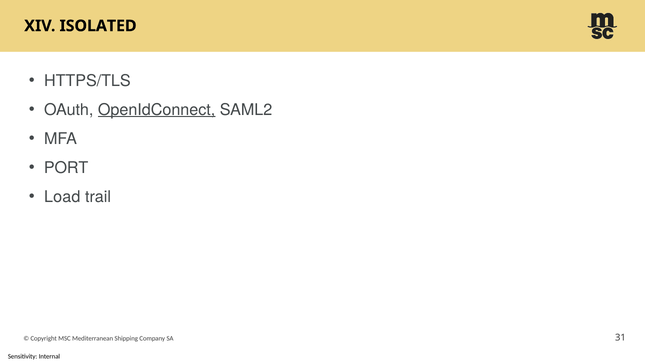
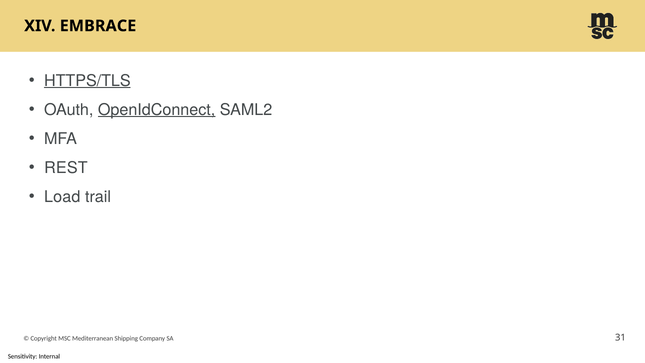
ISOLATED: ISOLATED -> EMBRACE
HTTPS/TLS underline: none -> present
PORT: PORT -> REST
